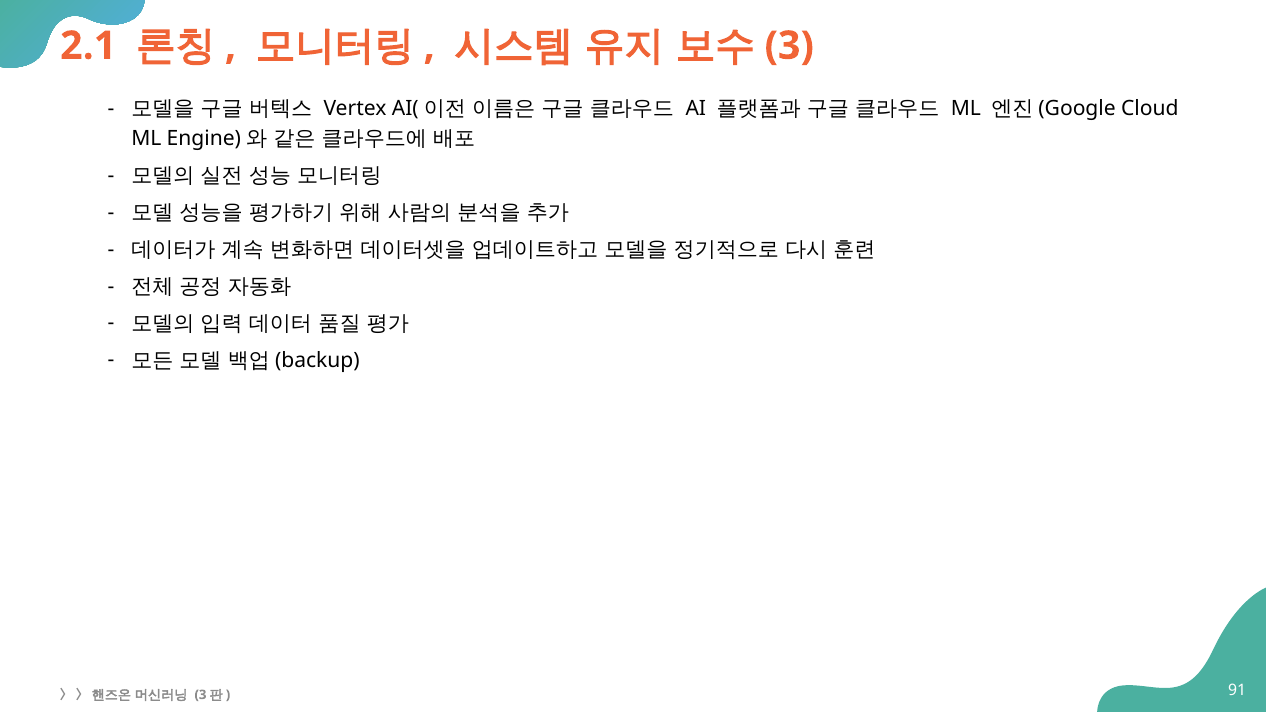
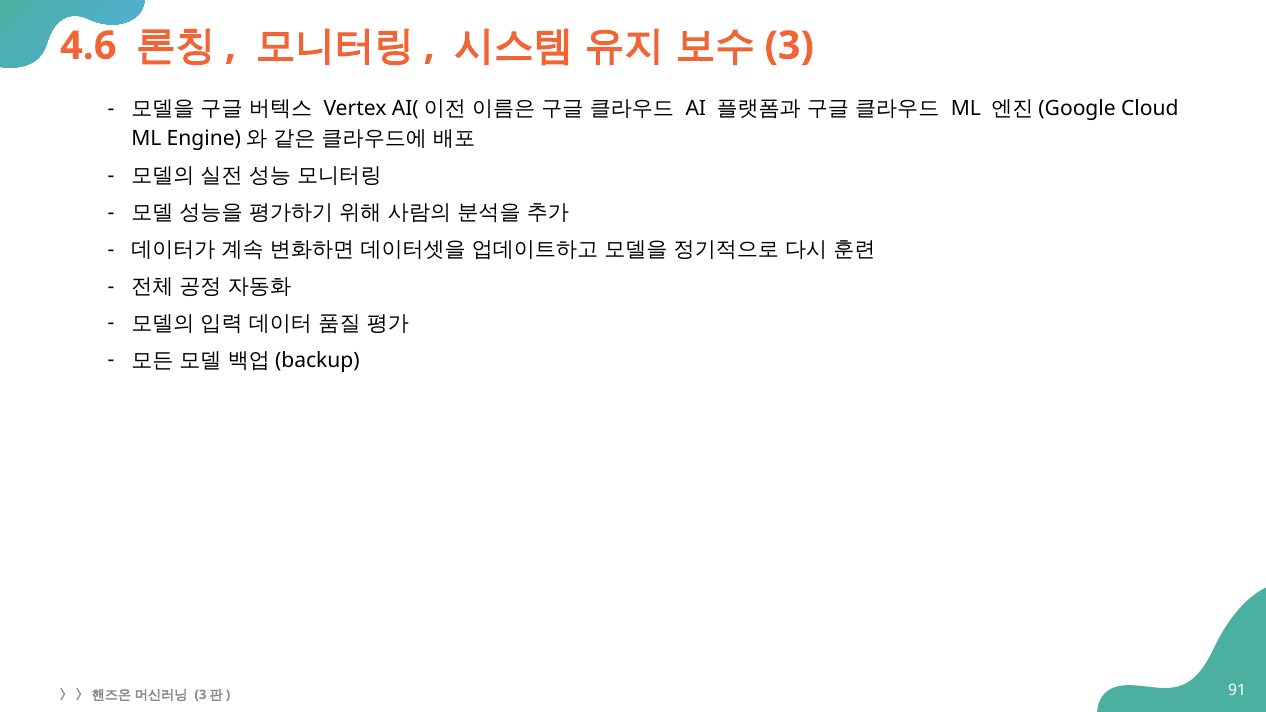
2.1: 2.1 -> 4.6
